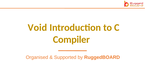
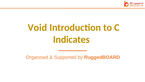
Compiler: Compiler -> Indicates
